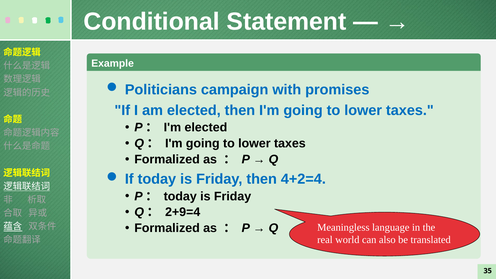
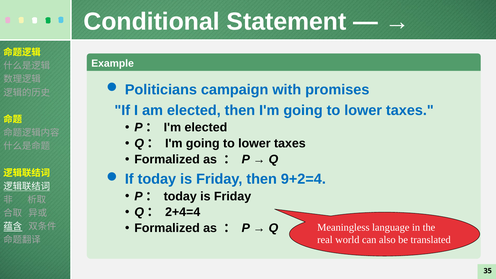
4+2=4: 4+2=4 -> 9+2=4
2+9=4: 2+9=4 -> 2+4=4
